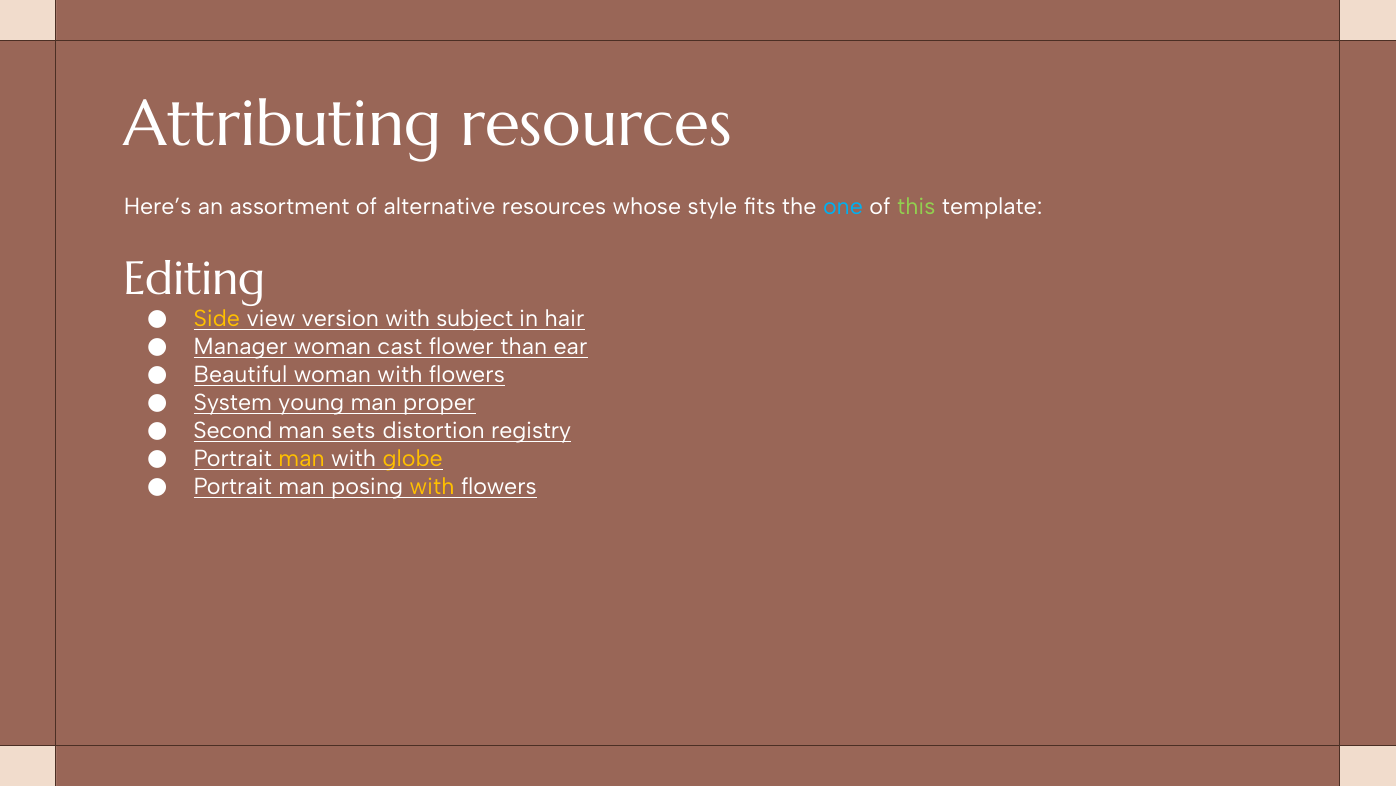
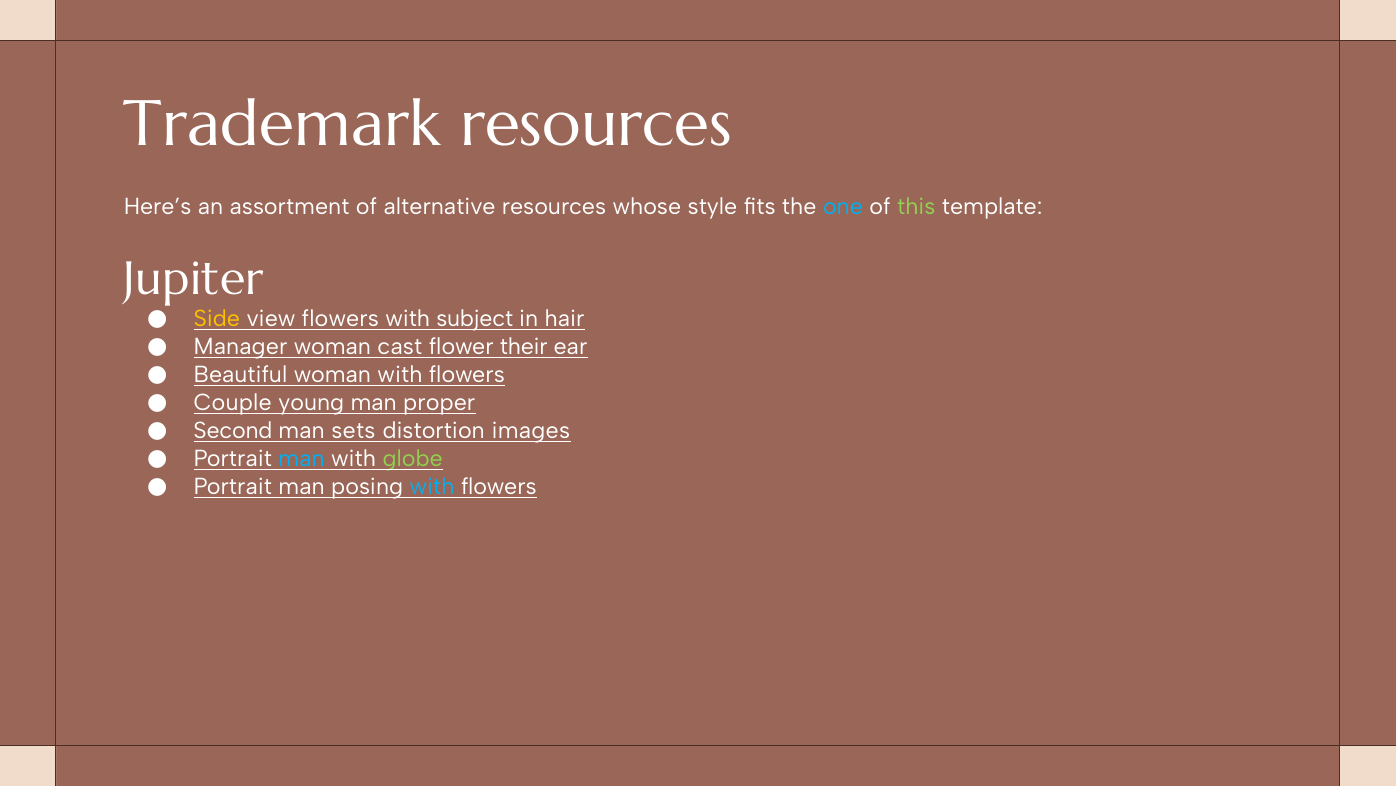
Attributing: Attributing -> Trademark
Editing: Editing -> Jupiter
view version: version -> flowers
than: than -> their
System: System -> Couple
registry: registry -> images
man at (302, 458) colour: yellow -> light blue
globe colour: yellow -> light green
with at (432, 486) colour: yellow -> light blue
